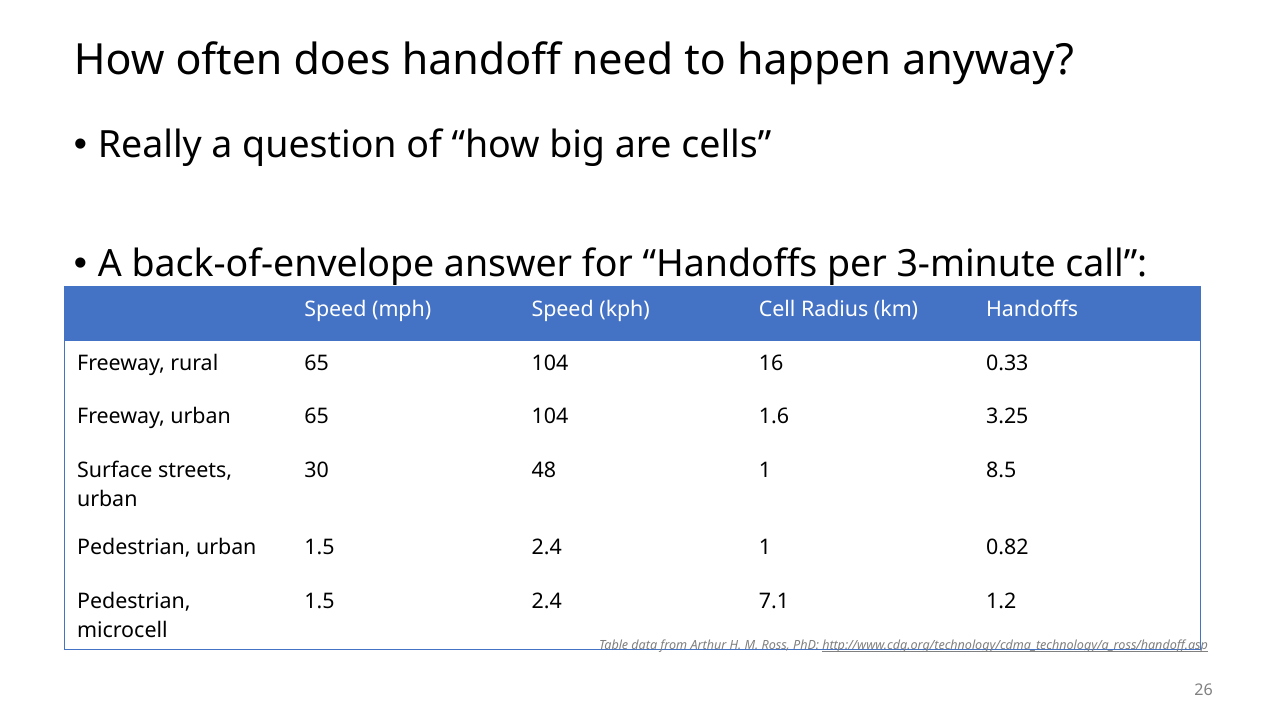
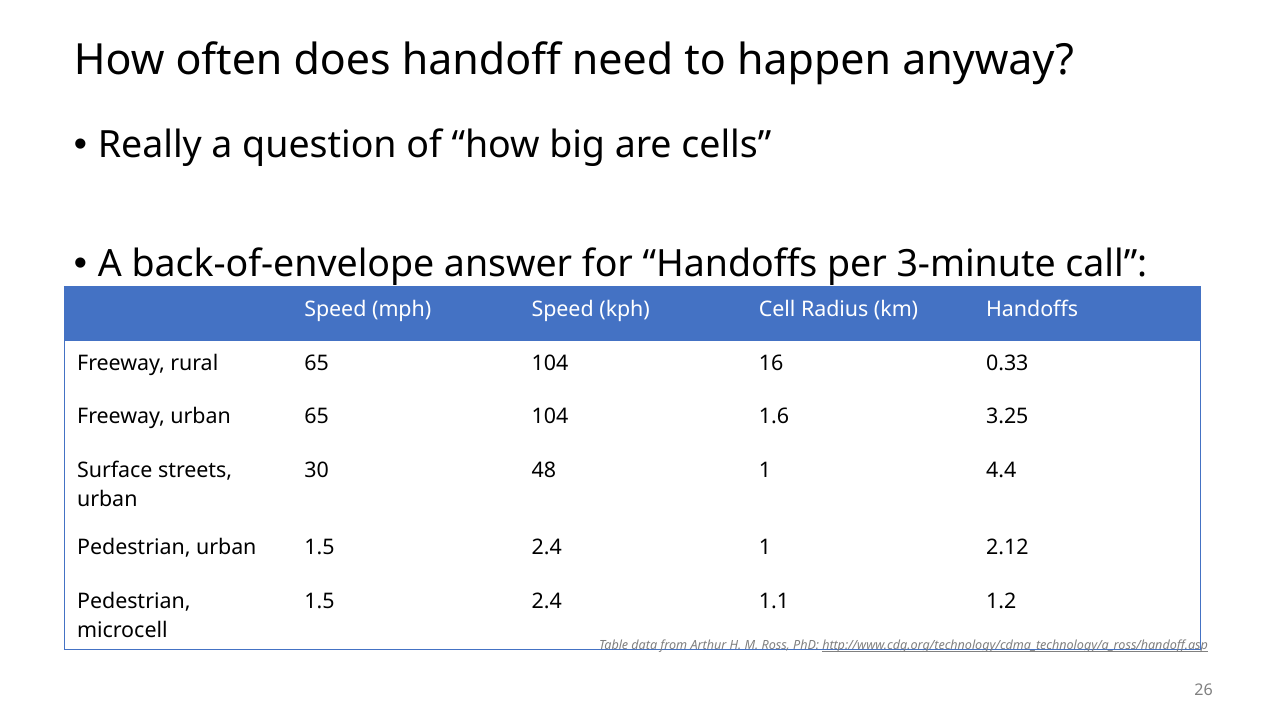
8.5: 8.5 -> 4.4
0.82: 0.82 -> 2.12
7.1: 7.1 -> 1.1
